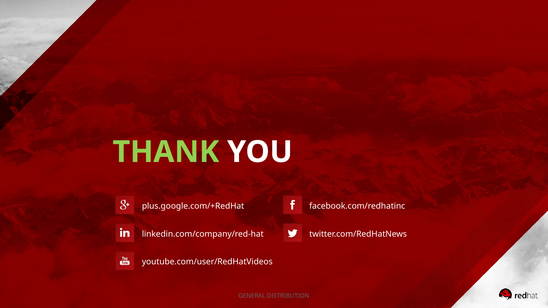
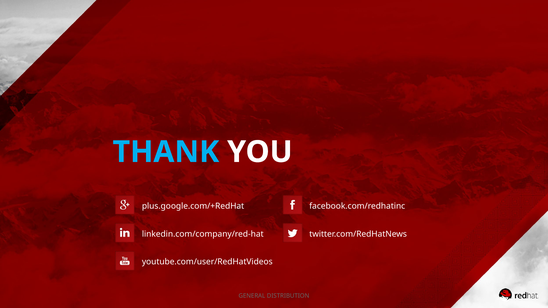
THANK colour: light green -> light blue
